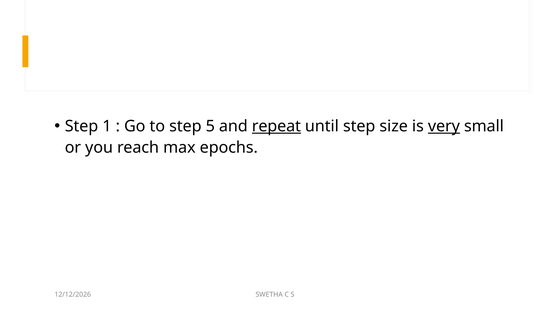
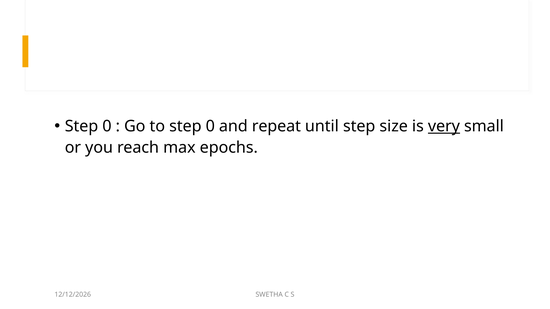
1 at (107, 126): 1 -> 0
to step 5: 5 -> 0
repeat underline: present -> none
